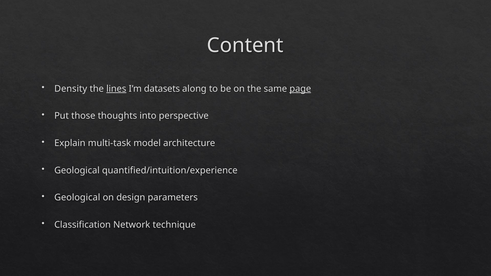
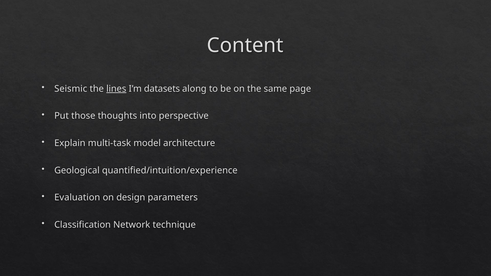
Density: Density -> Seismic
page underline: present -> none
Geological at (77, 198): Geological -> Evaluation
